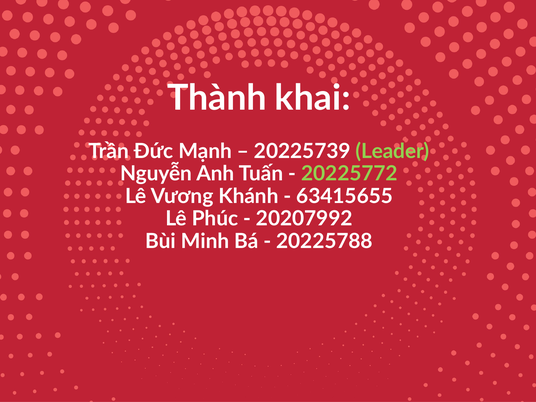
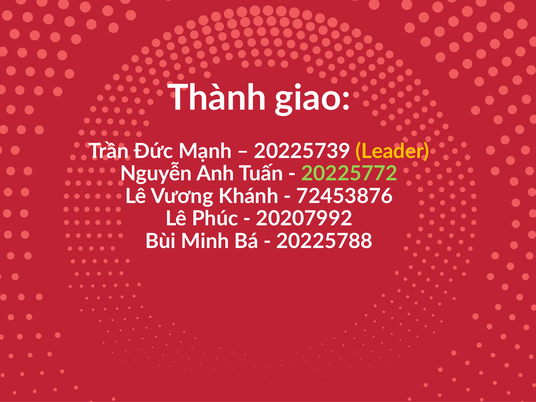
khai: khai -> giao
Leader colour: light green -> yellow
63415655: 63415655 -> 72453876
